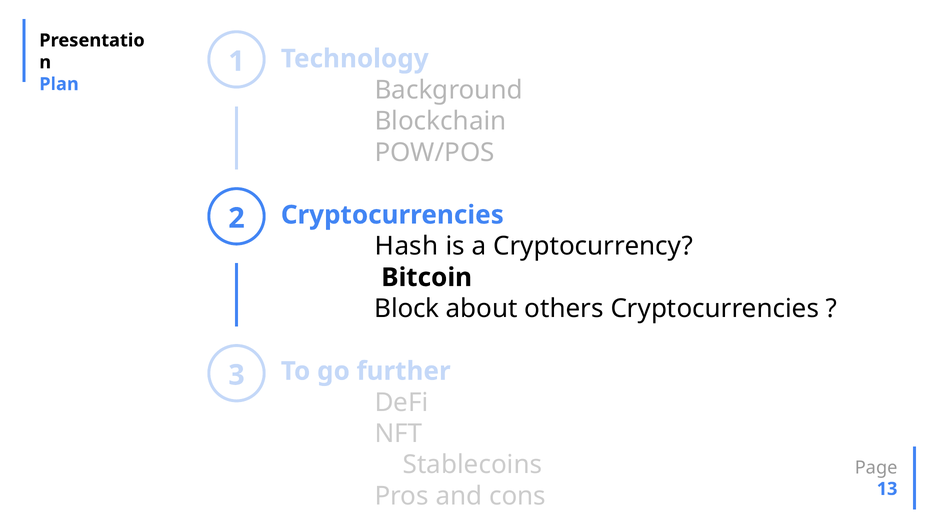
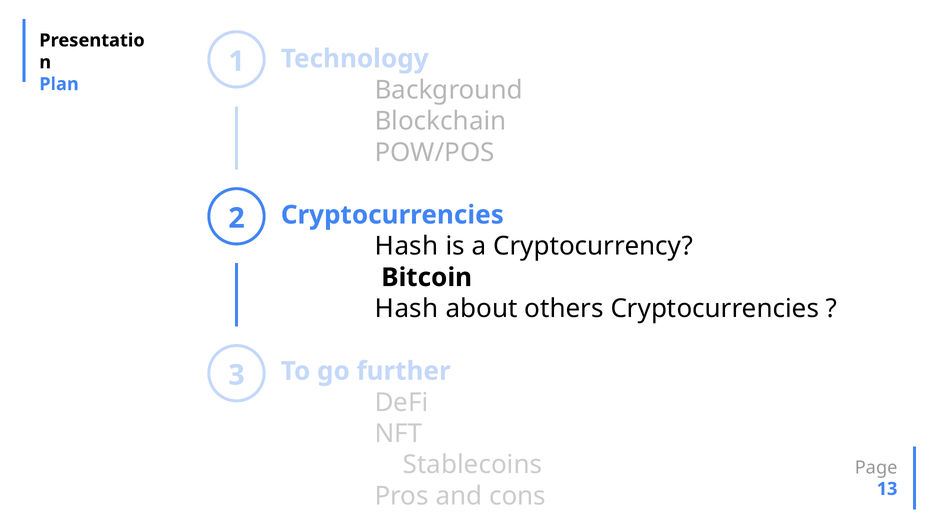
Block at (407, 309): Block -> Hash
